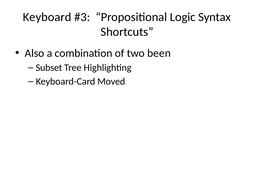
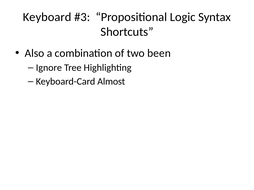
Subset: Subset -> Ignore
Moved: Moved -> Almost
